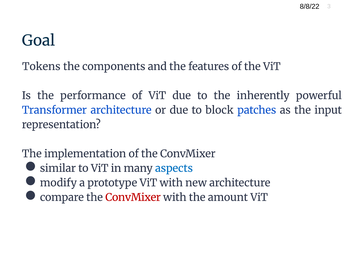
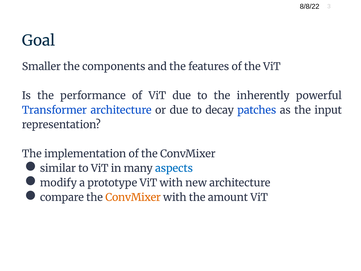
Tokens: Tokens -> Smaller
block: block -> decay
ConvMixer at (133, 197) colour: red -> orange
